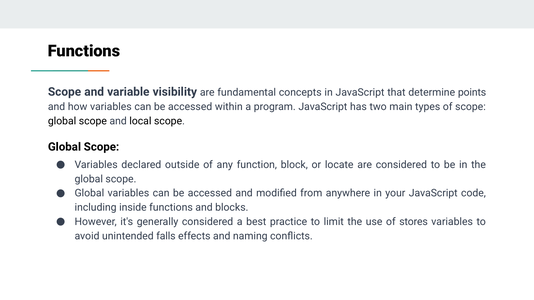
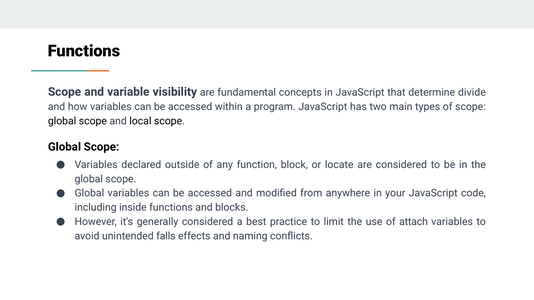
points: points -> divide
stores: stores -> attach
